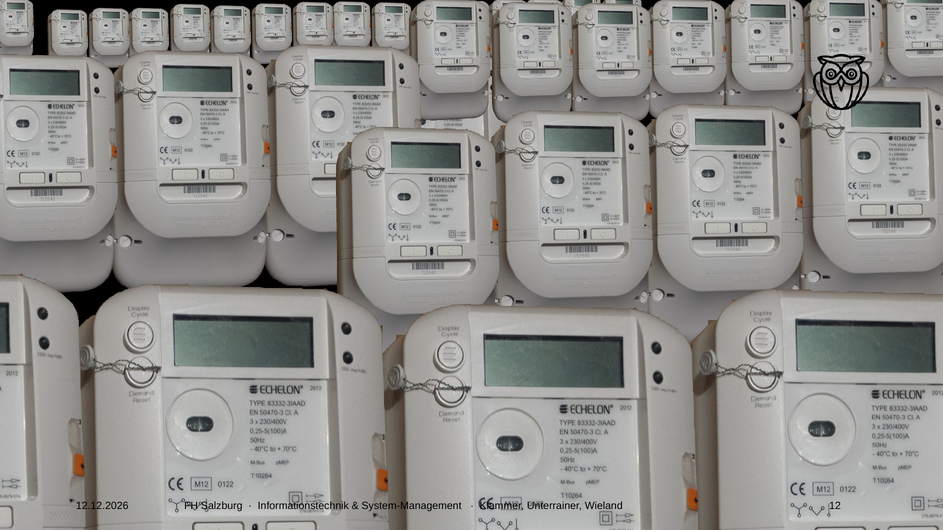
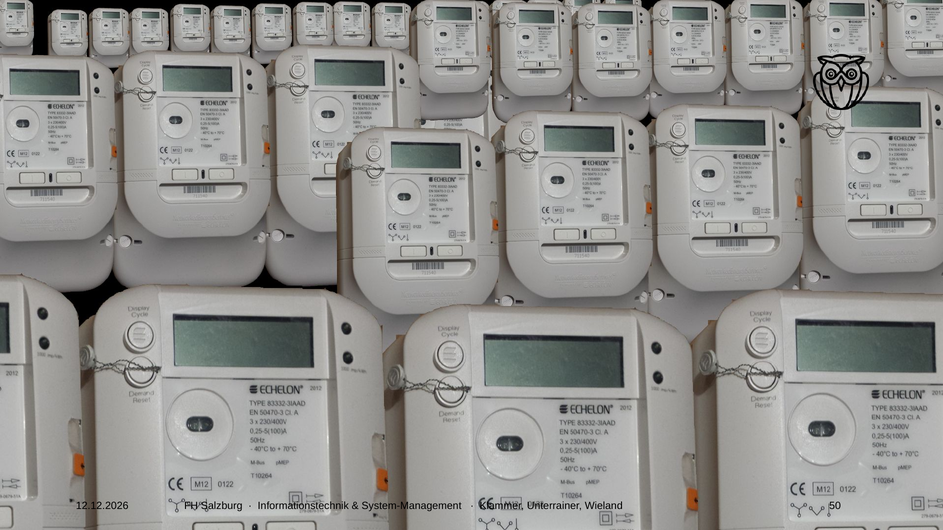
12: 12 -> 50
